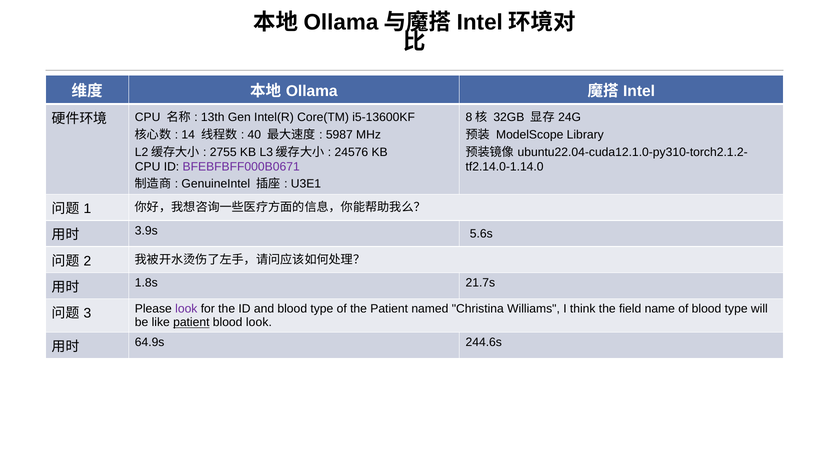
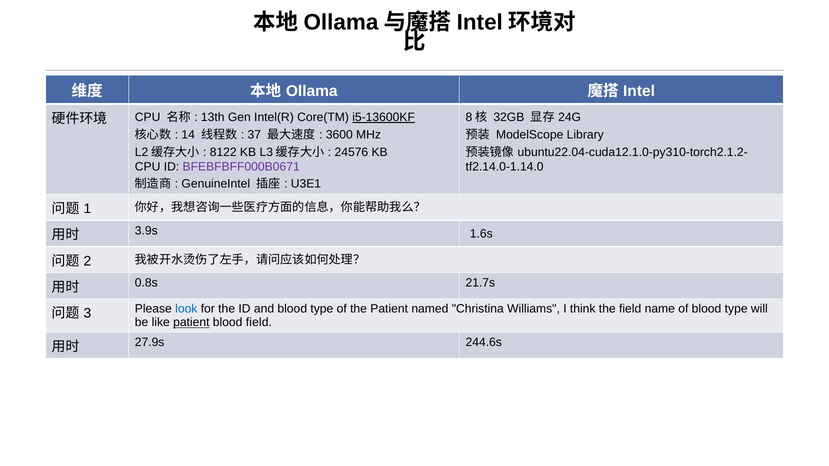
i5-13600KF underline: none -> present
40: 40 -> 37
5987: 5987 -> 3600
2755: 2755 -> 8122
5.6s: 5.6s -> 1.6s
1.8s: 1.8s -> 0.8s
look at (186, 309) colour: purple -> blue
blood look: look -> field
64.9s: 64.9s -> 27.9s
